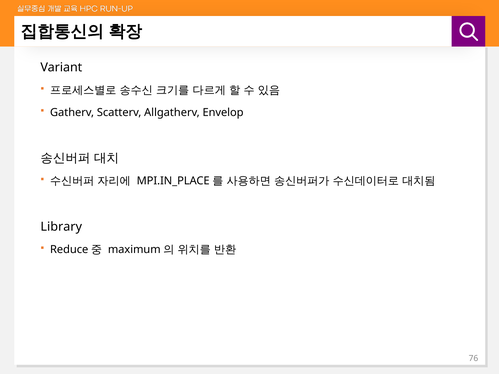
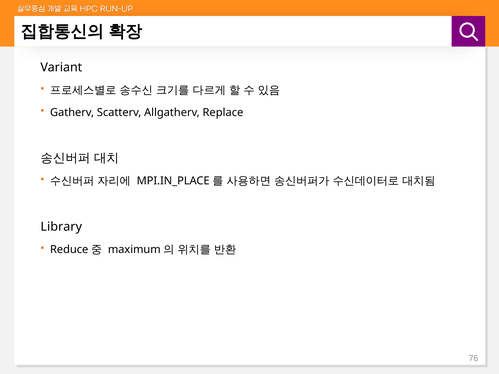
Envelop: Envelop -> Replace
